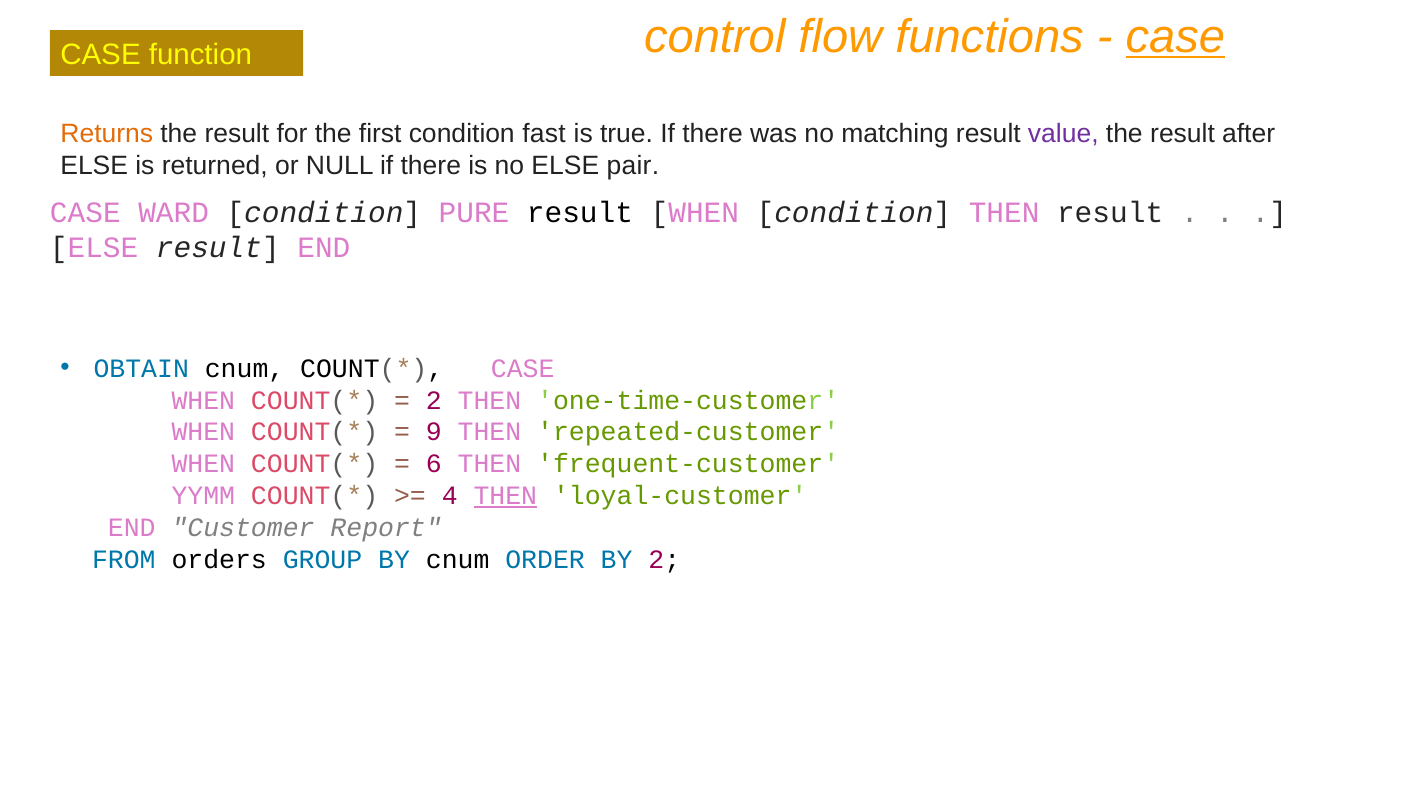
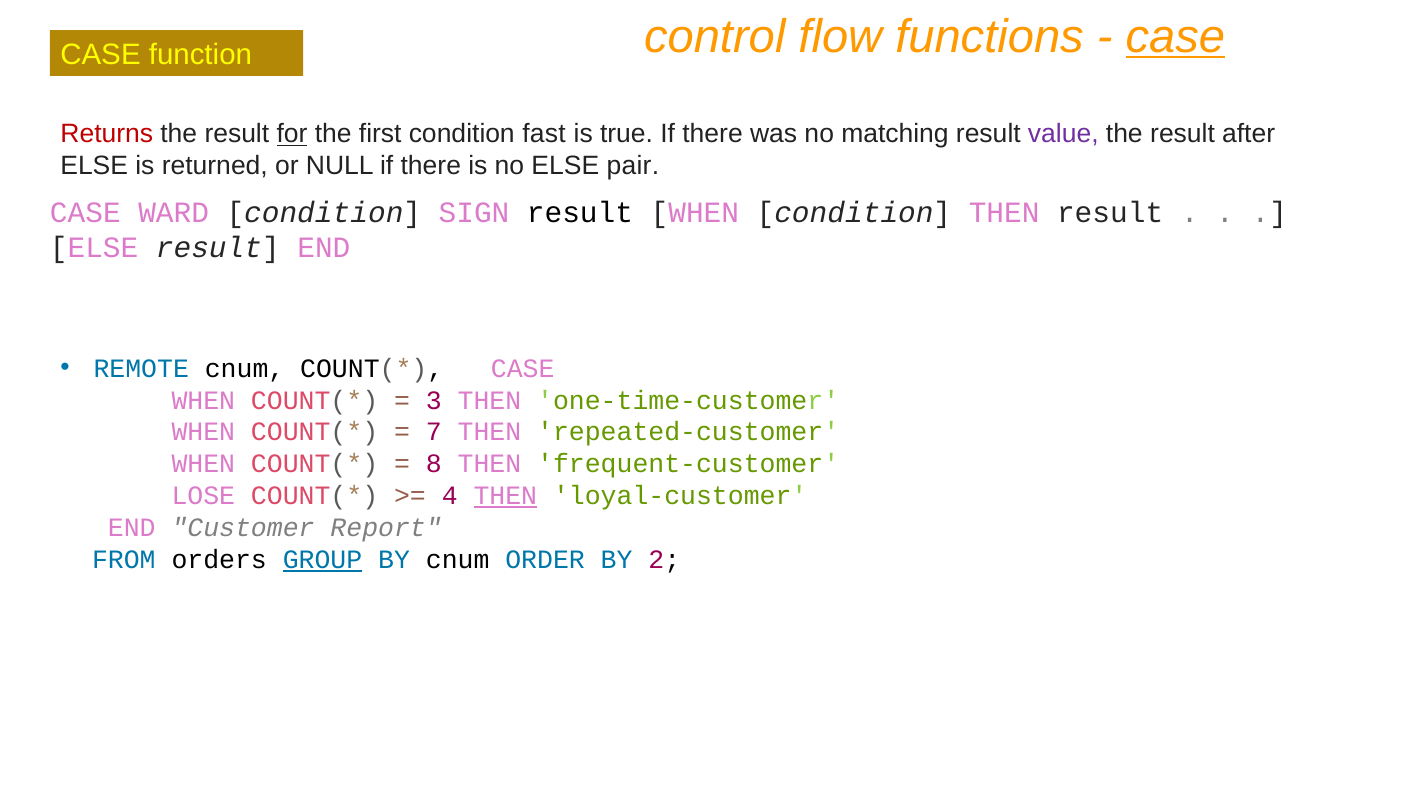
Returns colour: orange -> red
for underline: none -> present
PURE: PURE -> SIGN
OBTAIN: OBTAIN -> REMOTE
2 at (434, 400): 2 -> 3
9: 9 -> 7
6: 6 -> 8
YYMM: YYMM -> LOSE
GROUP underline: none -> present
